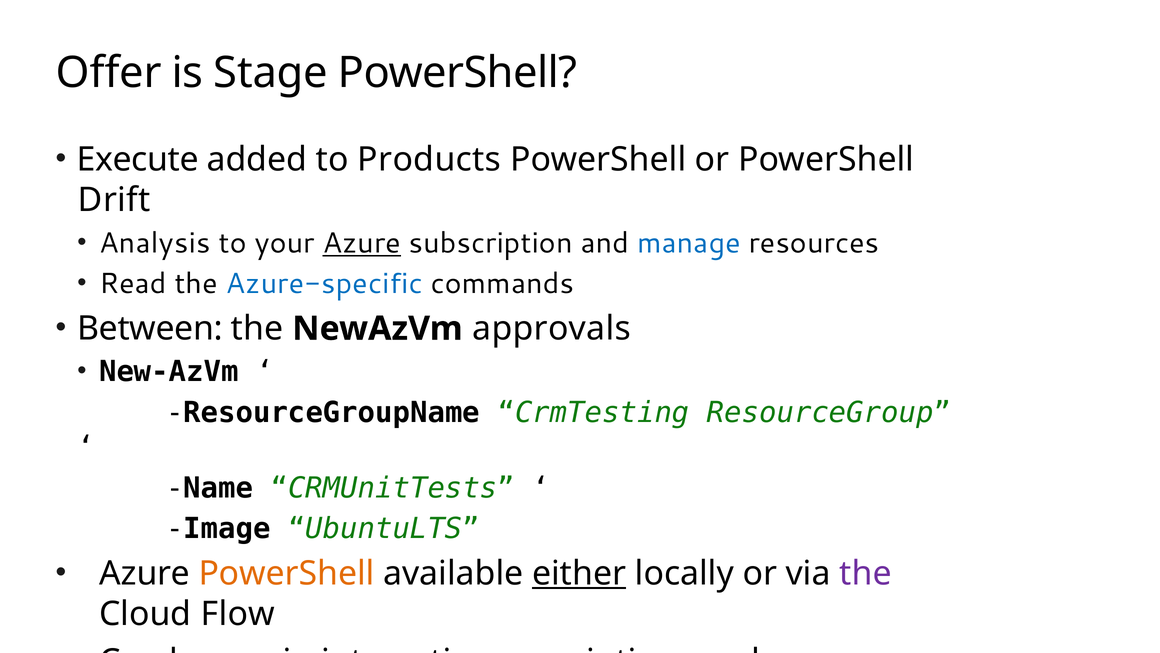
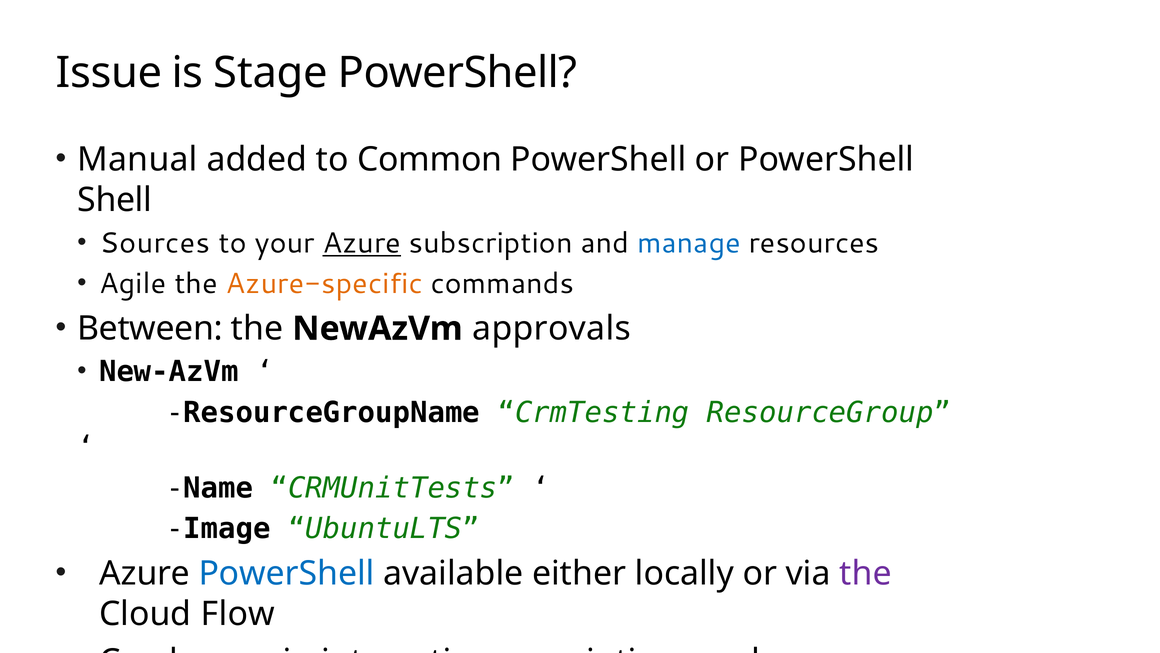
Offer: Offer -> Issue
Execute: Execute -> Manual
Products: Products -> Common
Drift: Drift -> Shell
Analysis: Analysis -> Sources
Read: Read -> Agile
Azure-specific colour: blue -> orange
PowerShell at (287, 573) colour: orange -> blue
either underline: present -> none
